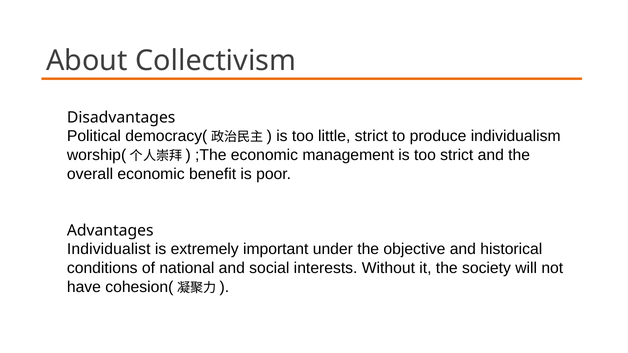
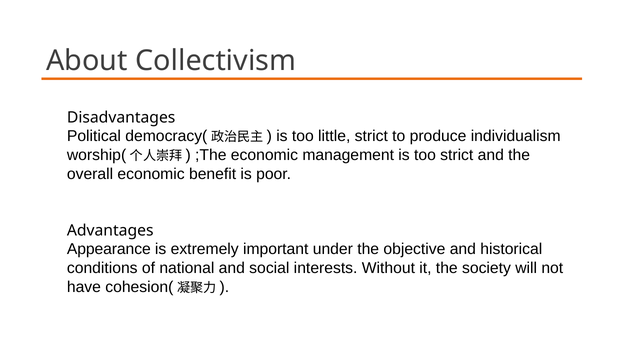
Individualist: Individualist -> Appearance
